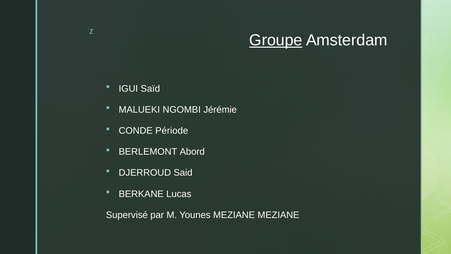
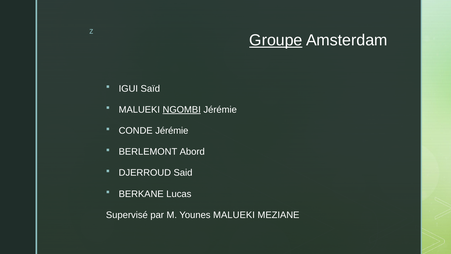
NGOMBI underline: none -> present
CONDE Période: Période -> Jérémie
Younes MEZIANE: MEZIANE -> MALUEKI
